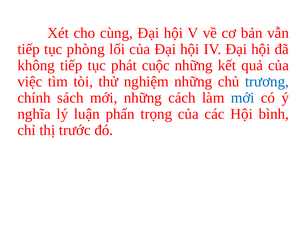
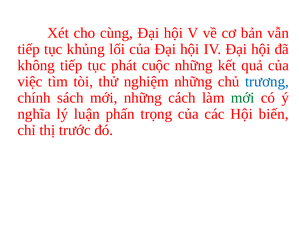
phòng: phòng -> khủng
mới at (243, 97) colour: blue -> green
bình: bình -> biến
